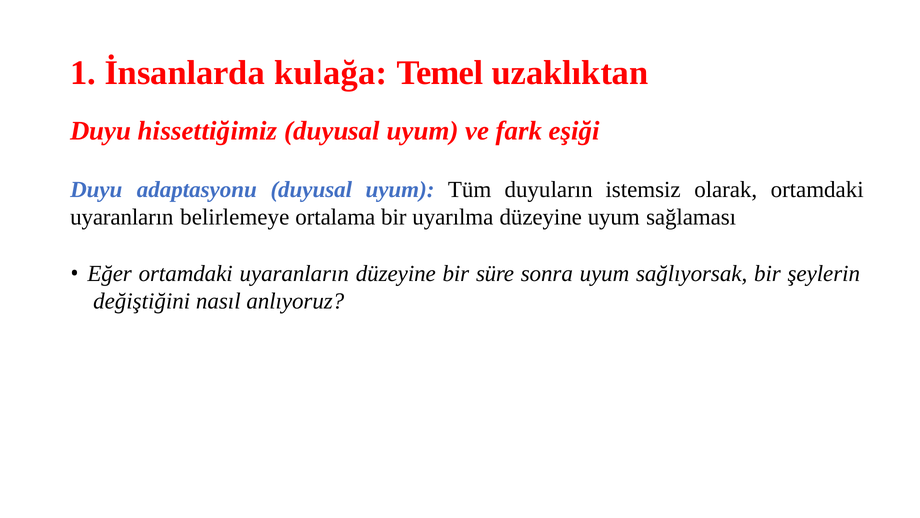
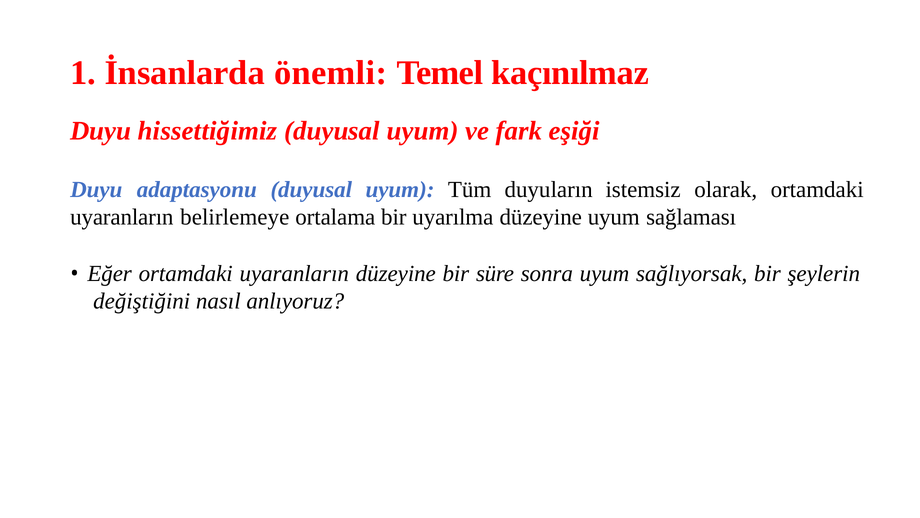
kulağa: kulağa -> önemli
uzaklıktan: uzaklıktan -> kaçınılmaz
